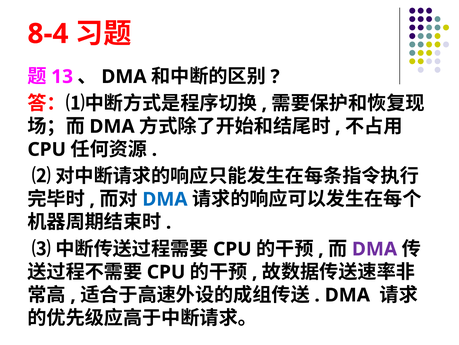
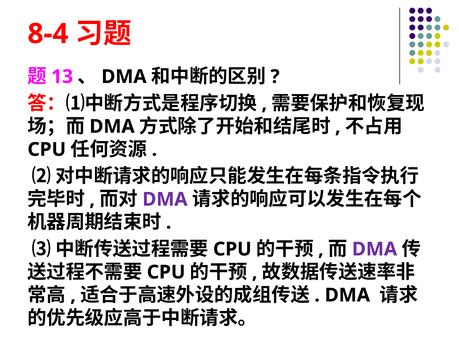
DMA at (165, 199) colour: blue -> purple
